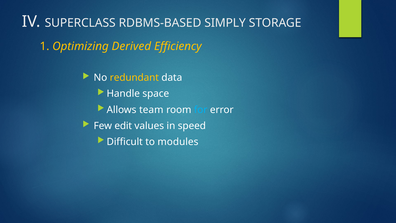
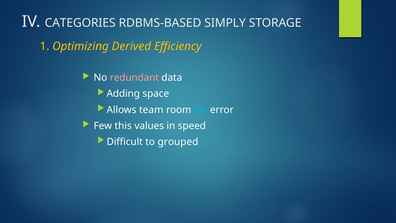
SUPERCLASS: SUPERCLASS -> CATEGORIES
redundant colour: yellow -> pink
Handle: Handle -> Adding
edit: edit -> this
modules: modules -> grouped
